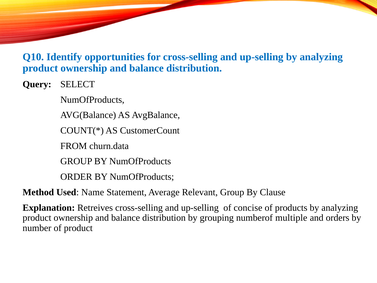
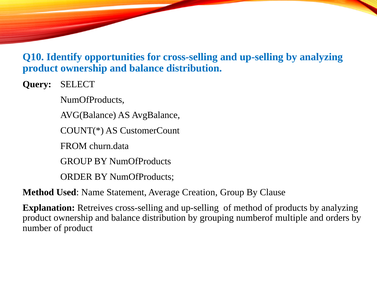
Relevant: Relevant -> Creation
of concise: concise -> method
